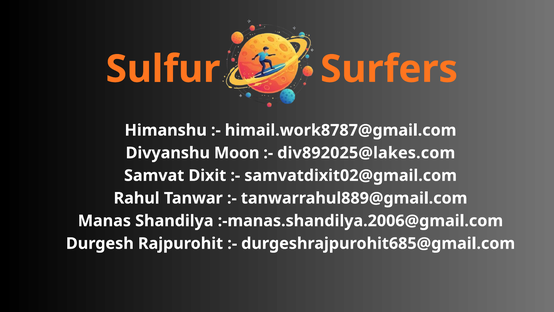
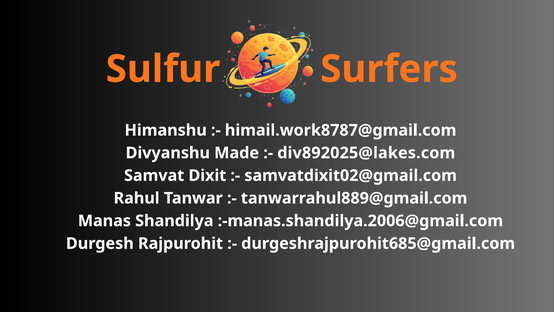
Moon: Moon -> Made
